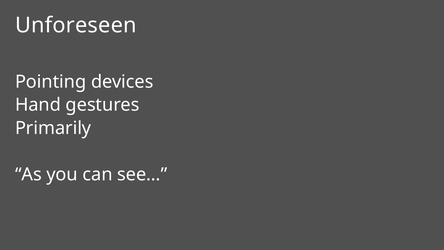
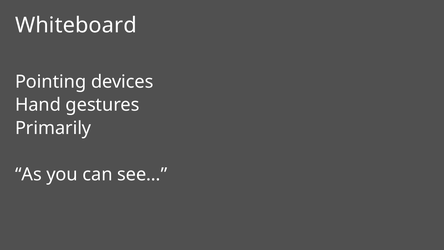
Unforeseen: Unforeseen -> Whiteboard
